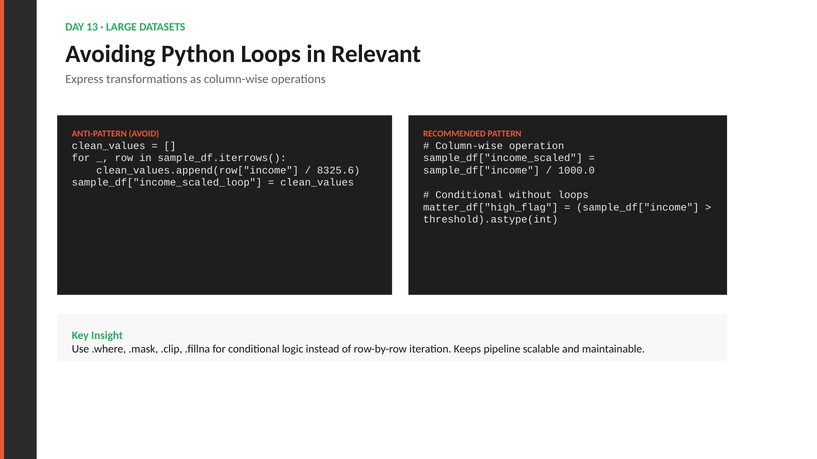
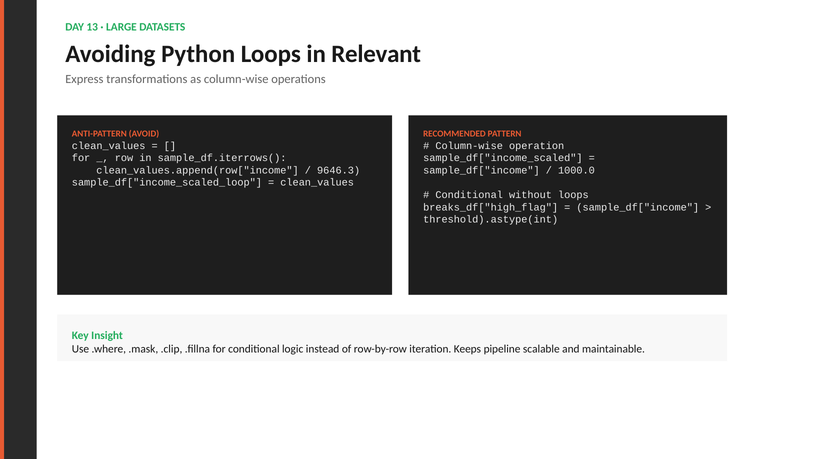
8325.6: 8325.6 -> 9646.3
matter_df["high_flag: matter_df["high_flag -> breaks_df["high_flag
